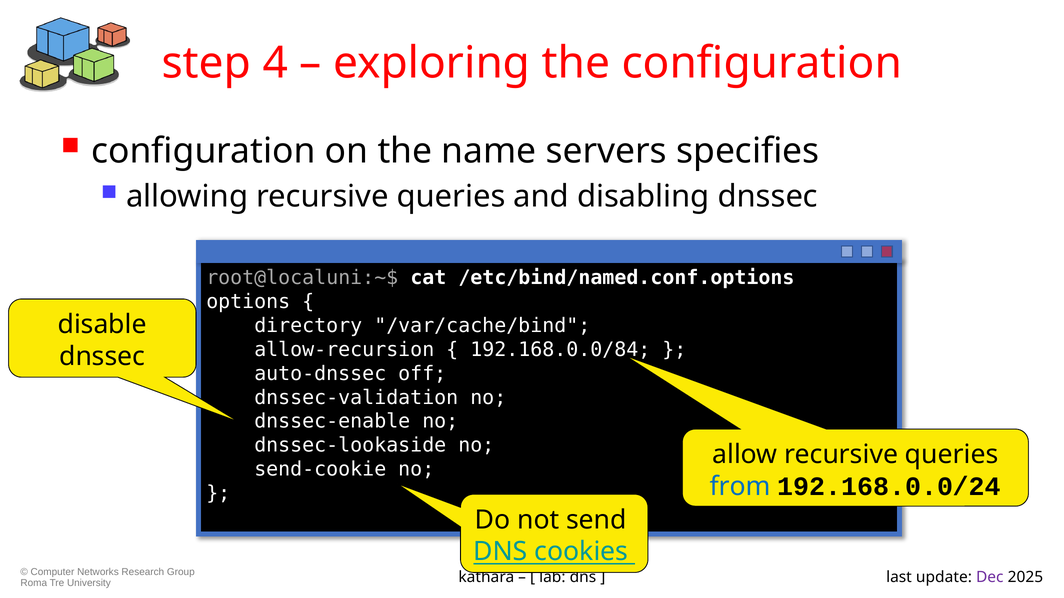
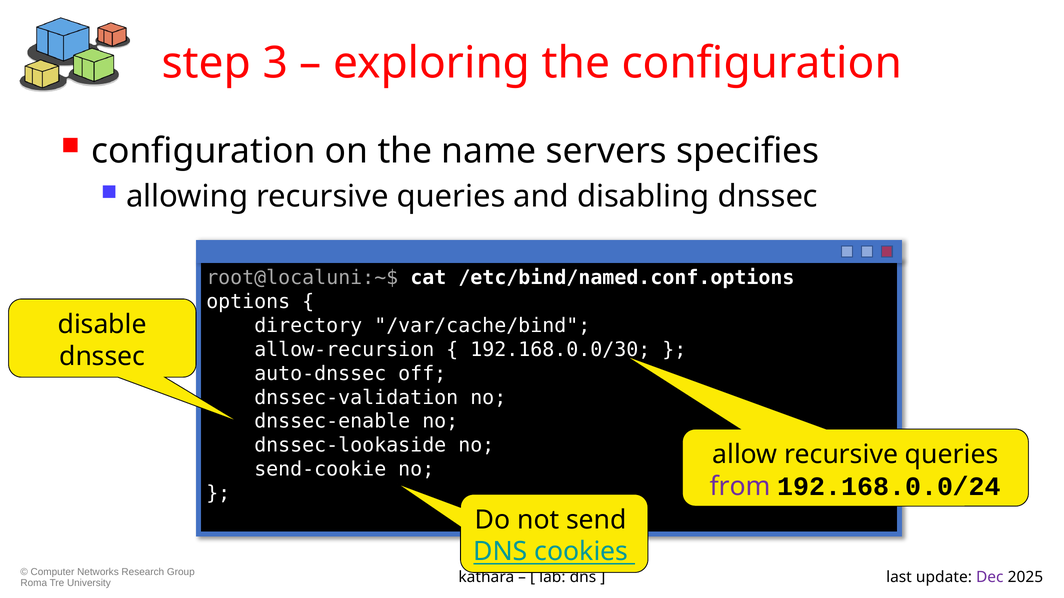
4: 4 -> 3
192.168.0.0/84: 192.168.0.0/84 -> 192.168.0.0/30
from colour: blue -> purple
